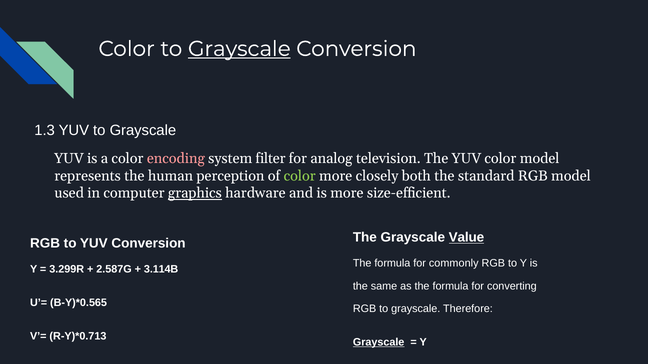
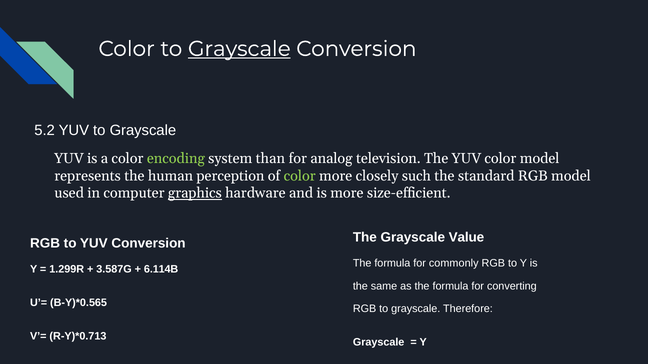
1.3: 1.3 -> 5.2
encoding colour: pink -> light green
filter: filter -> than
both: both -> such
Value underline: present -> none
3.299R: 3.299R -> 1.299R
2.587G: 2.587G -> 3.587G
3.114B: 3.114B -> 6.114B
Grayscale at (379, 343) underline: present -> none
